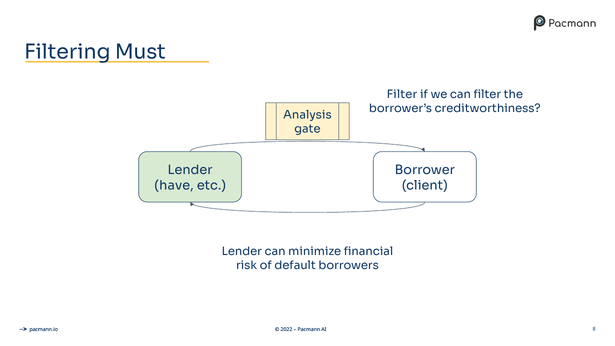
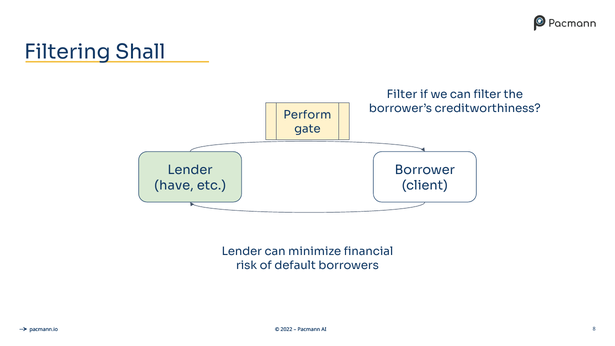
Must: Must -> Shall
Analysis: Analysis -> Perform
